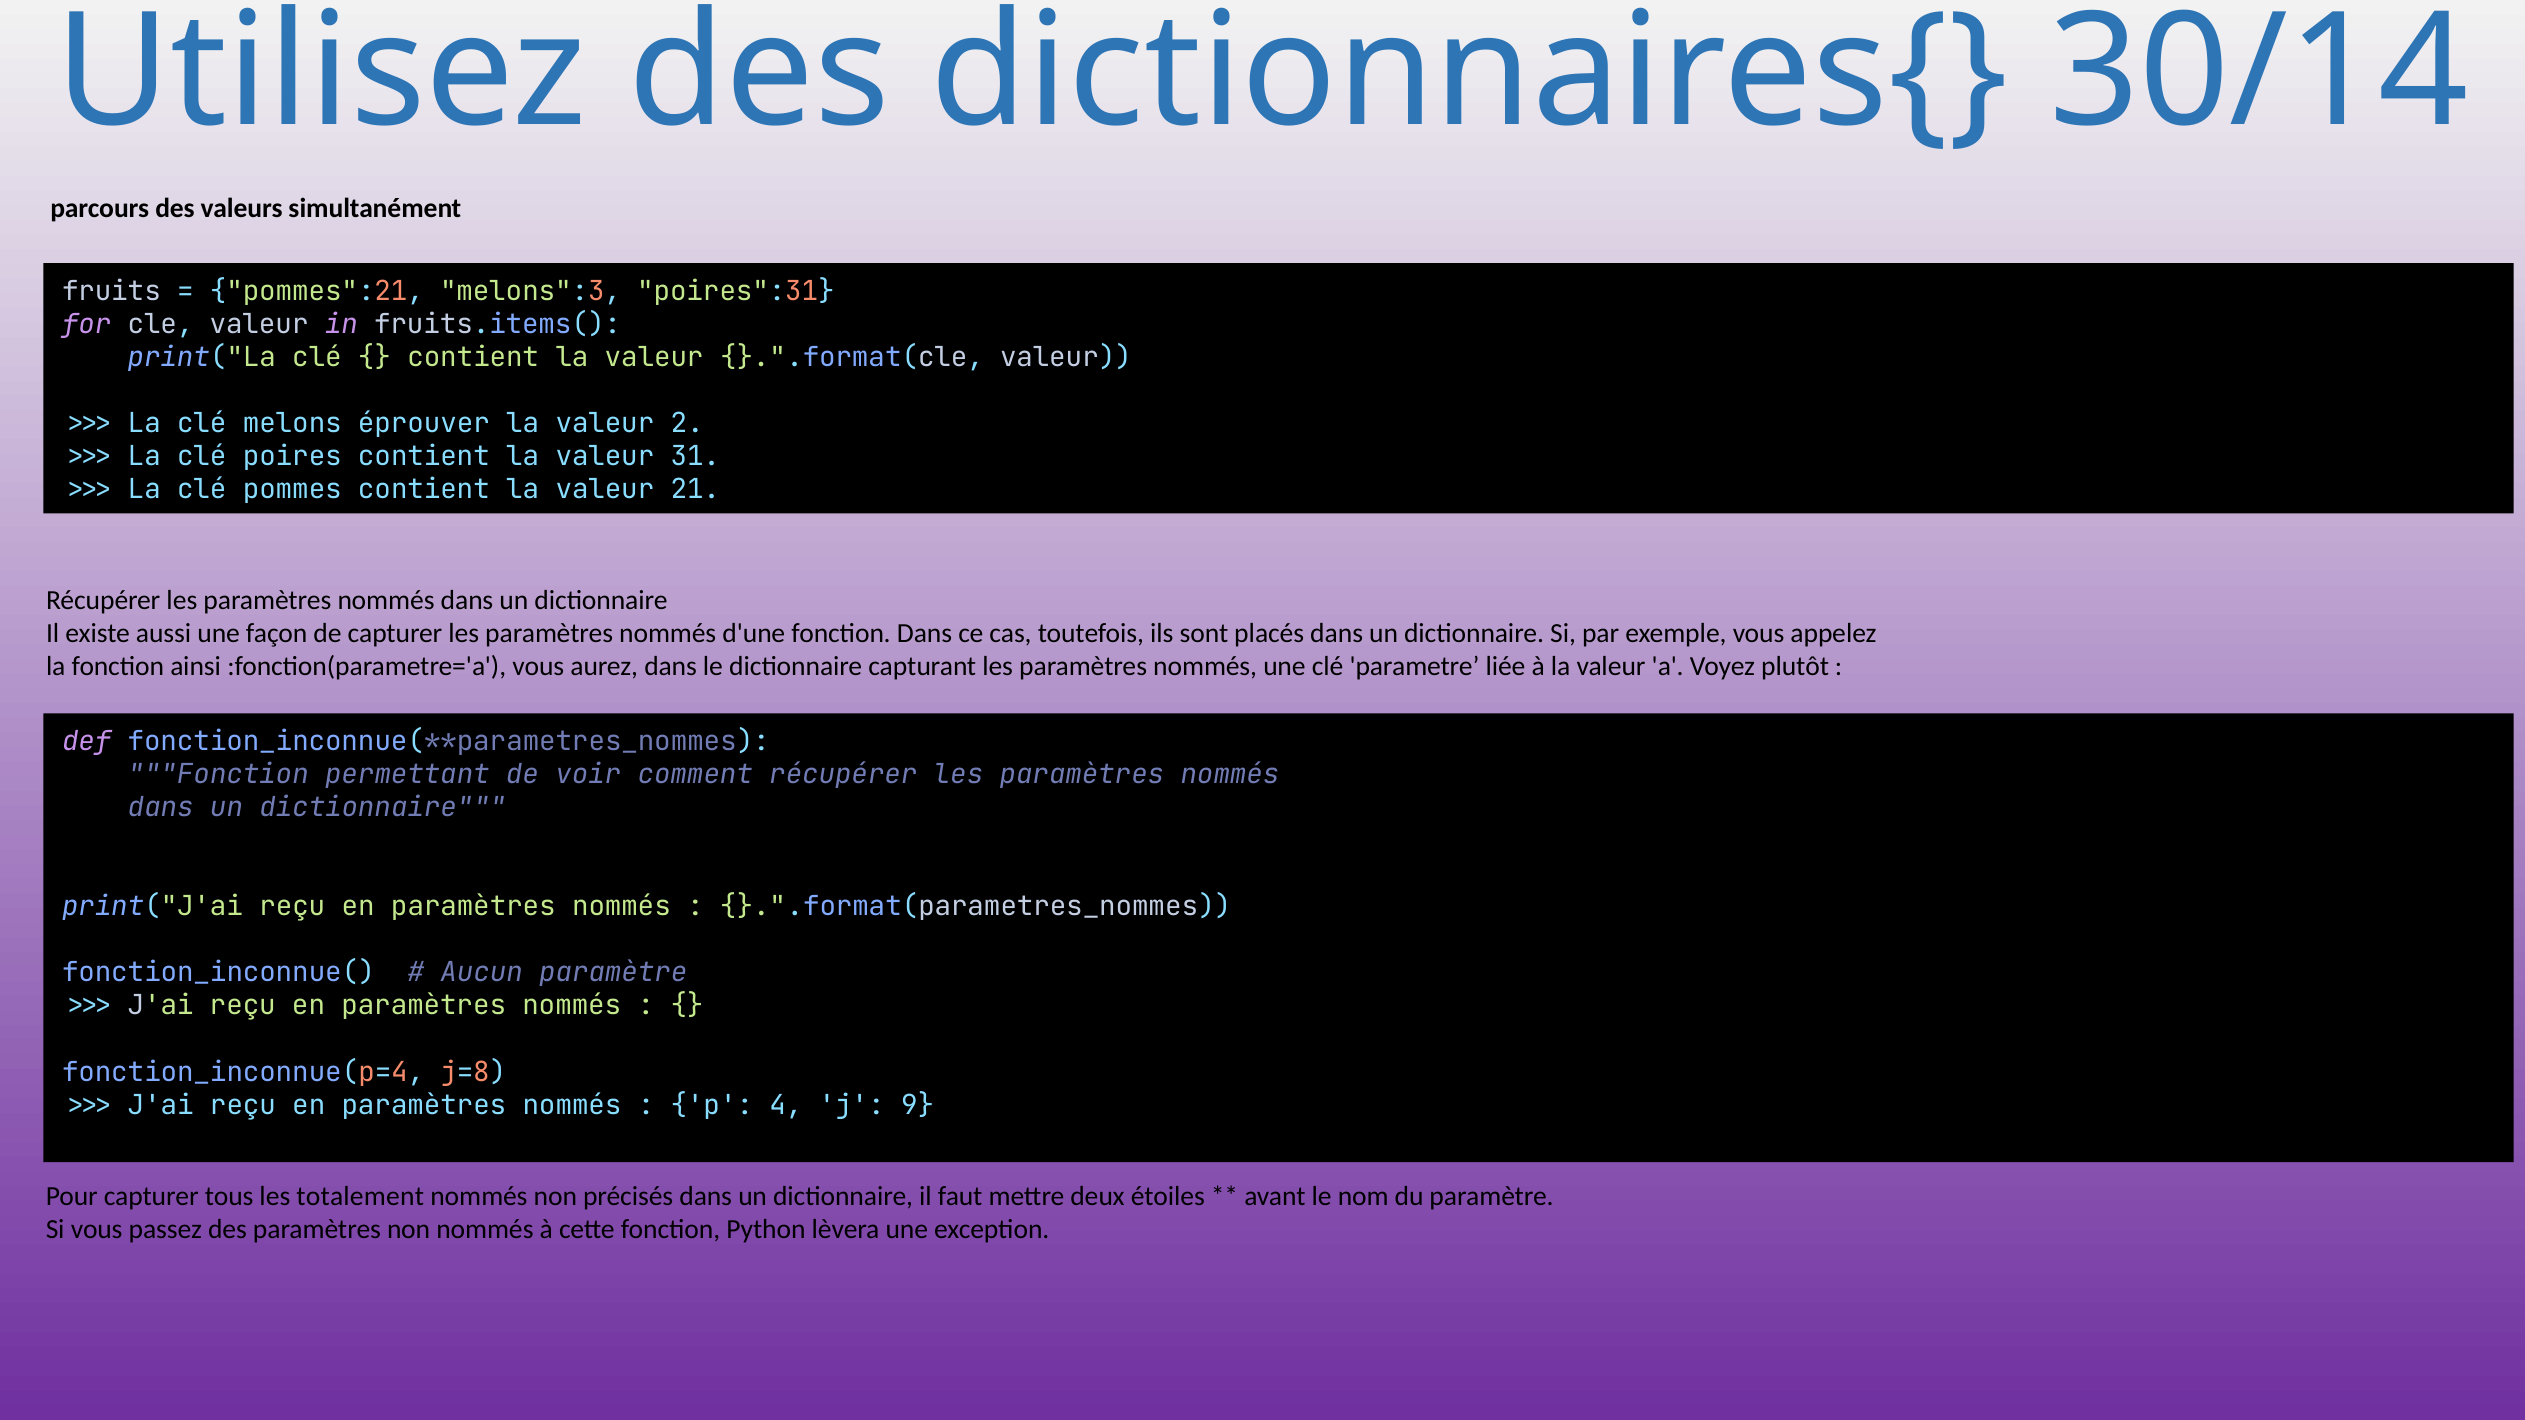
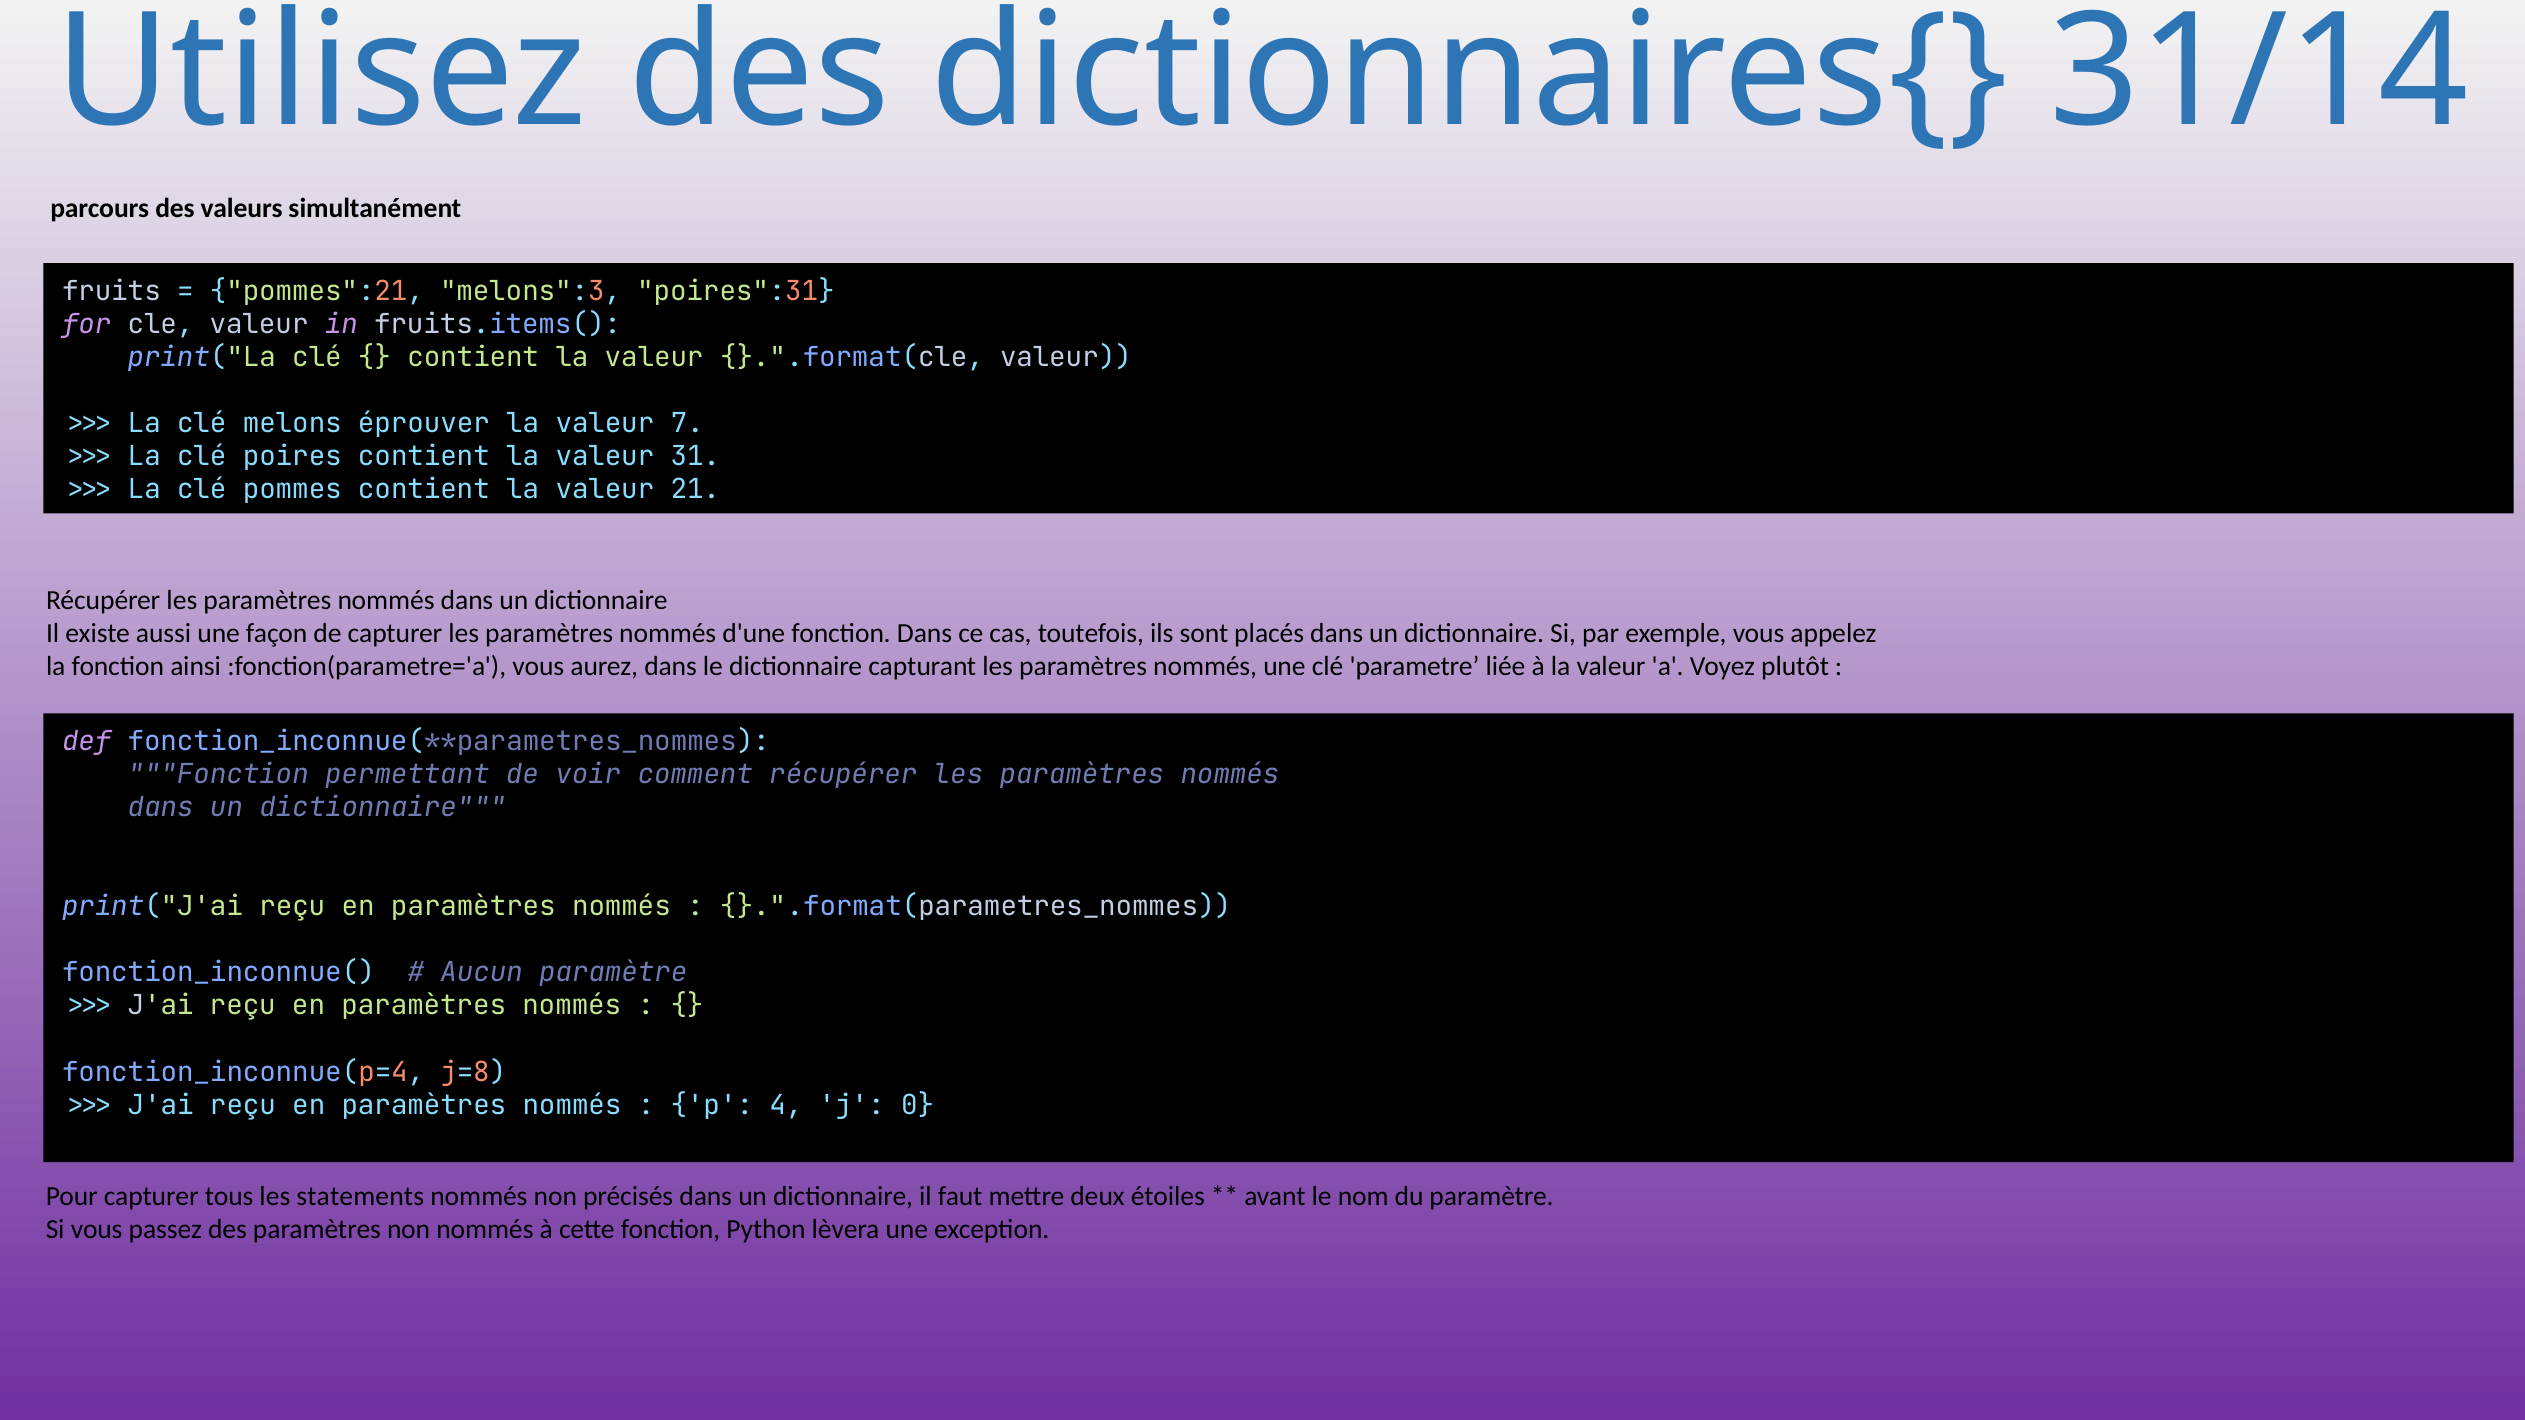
30/14: 30/14 -> 31/14
2: 2 -> 7
9: 9 -> 0
totalement: totalement -> statements
